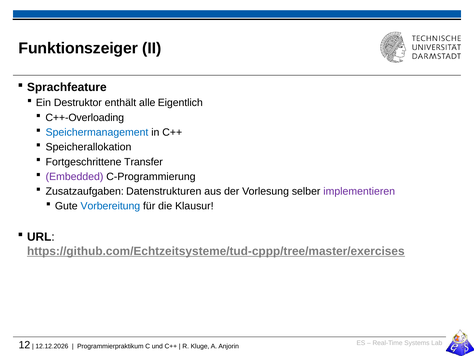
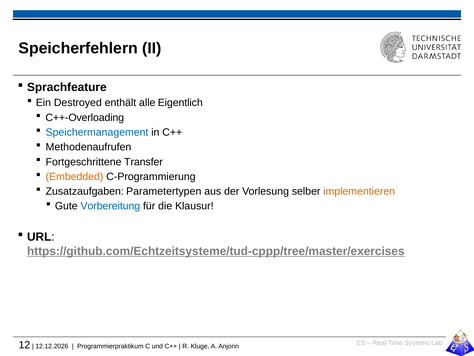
Funktionszeiger: Funktionszeiger -> Speicherfehlern
Destruktor: Destruktor -> Destroyed
Speicherallokation: Speicherallokation -> Methodenaufrufen
Embedded colour: purple -> orange
Datenstrukturen: Datenstrukturen -> Parametertypen
implementieren colour: purple -> orange
